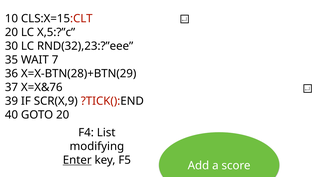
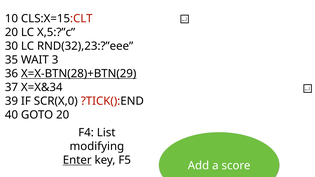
7: 7 -> 3
X=X-BTN(28)+BTN(29 underline: none -> present
X=X&76: X=X&76 -> X=X&34
SCR(X,9: SCR(X,9 -> SCR(X,0
